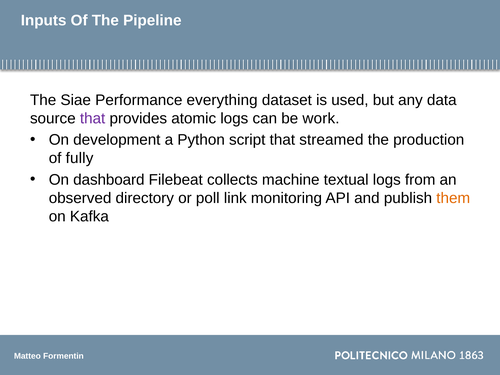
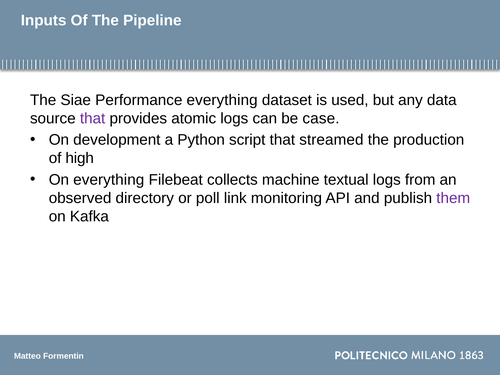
work: work -> case
fully: fully -> high
On dashboard: dashboard -> everything
them colour: orange -> purple
